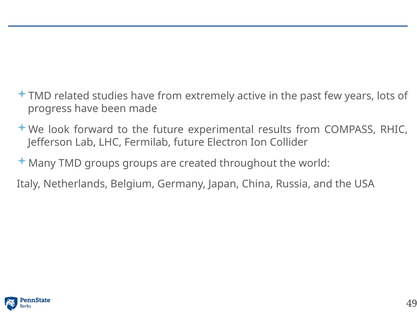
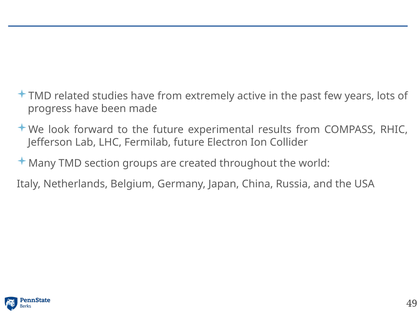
TMD groups: groups -> section
